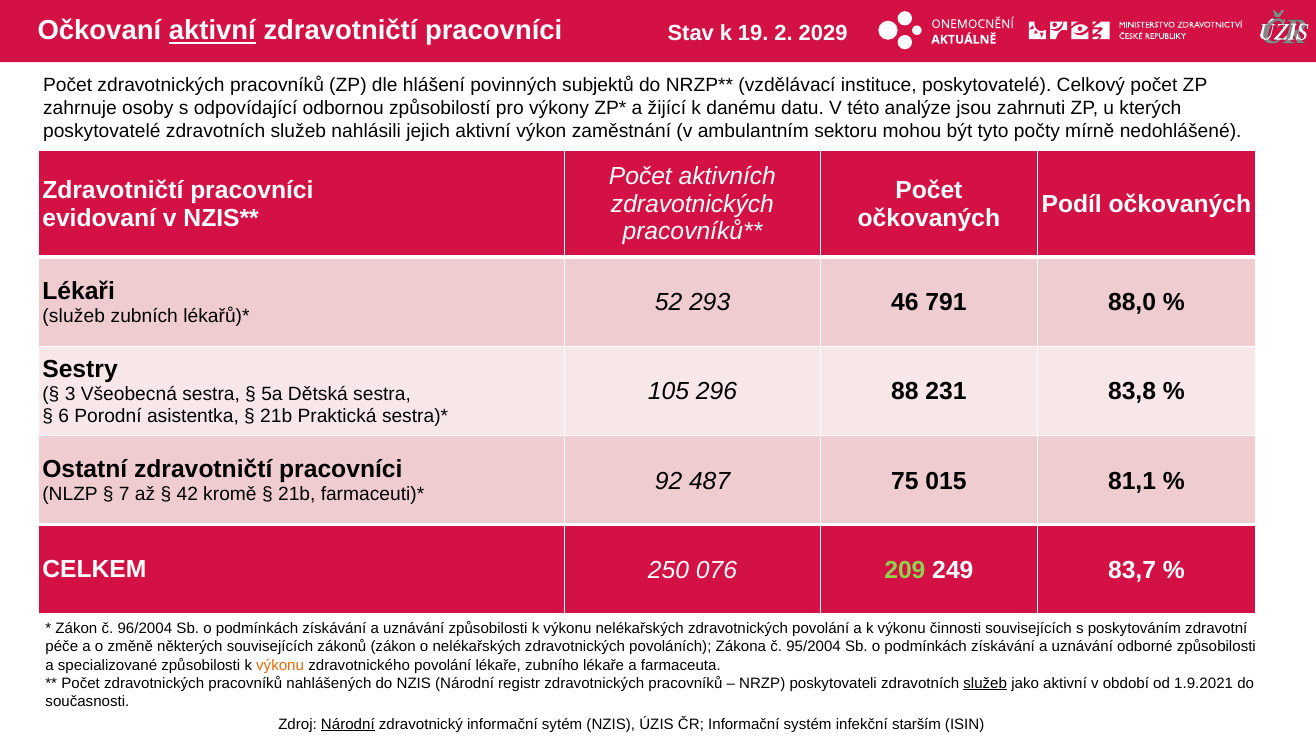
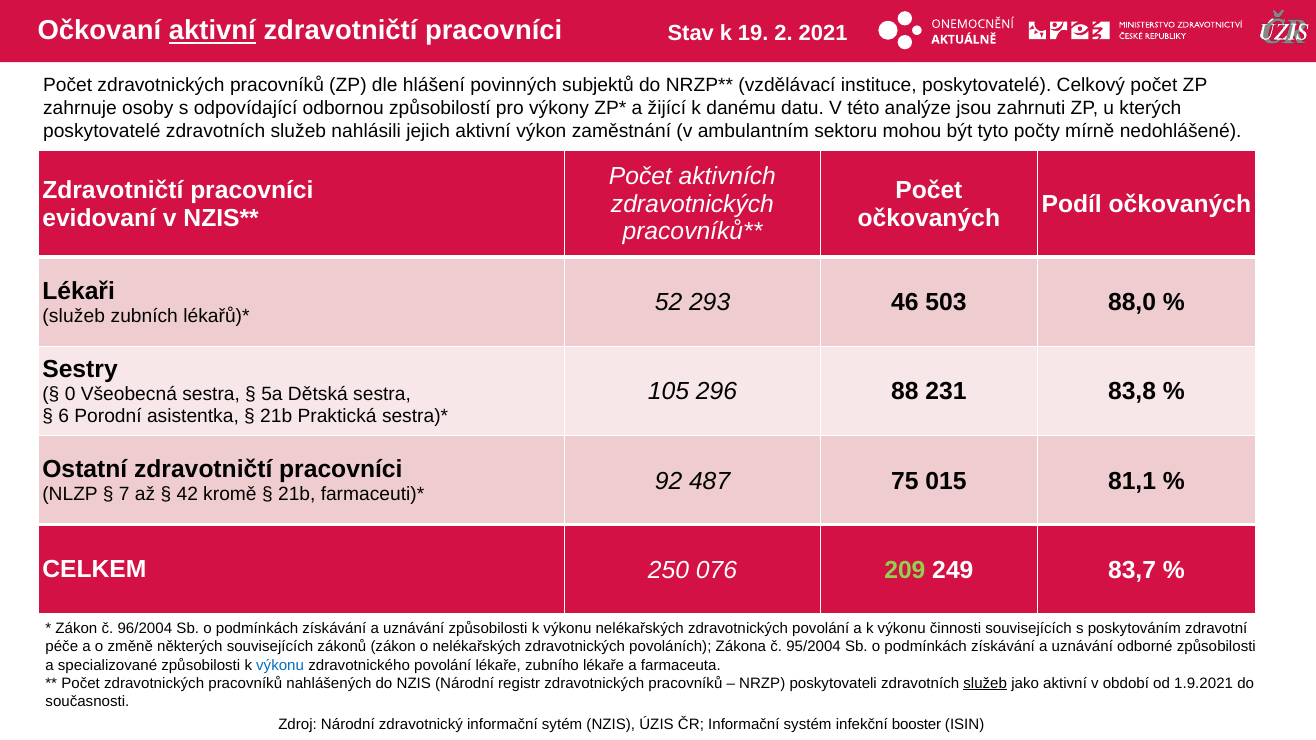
2029: 2029 -> 2021
791: 791 -> 503
3: 3 -> 0
výkonu at (280, 665) colour: orange -> blue
Národní at (348, 725) underline: present -> none
starším: starším -> booster
